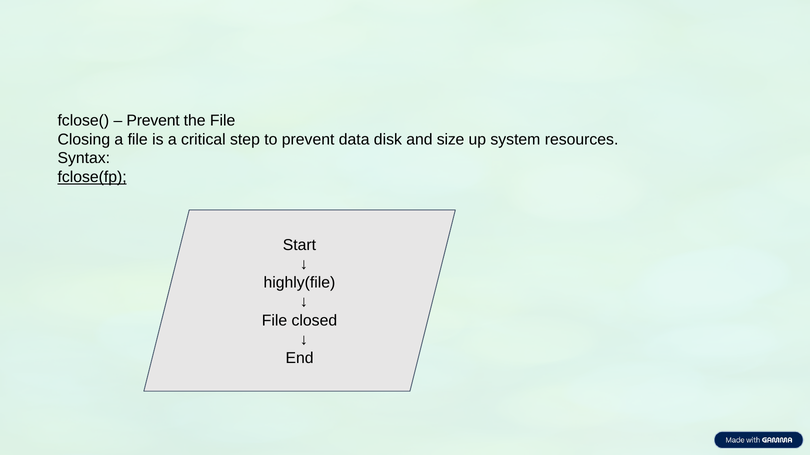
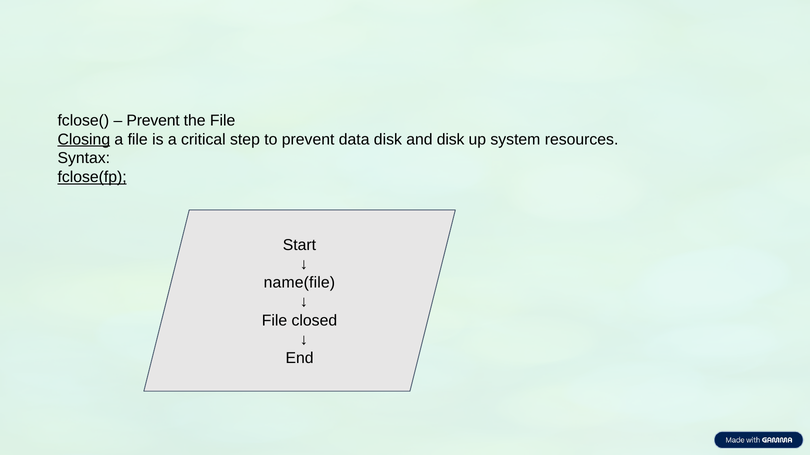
Closing underline: none -> present
and size: size -> disk
highly(file: highly(file -> name(file
